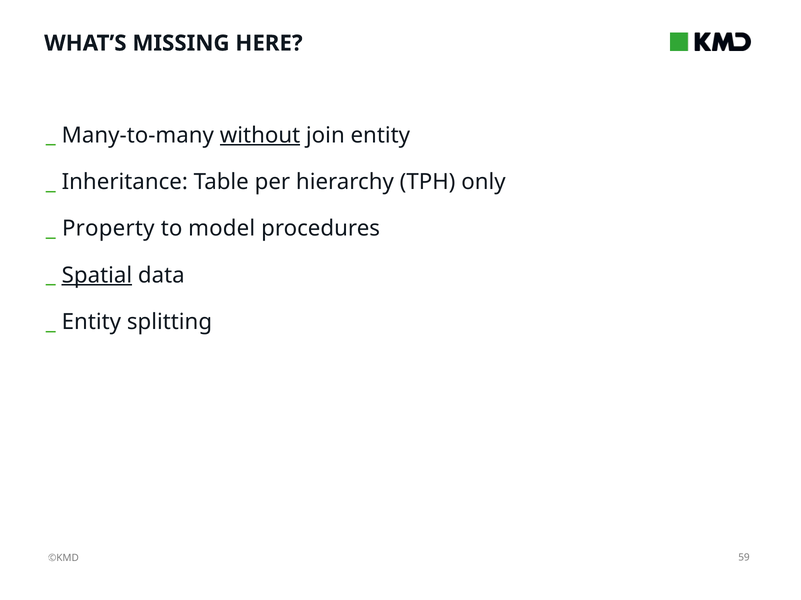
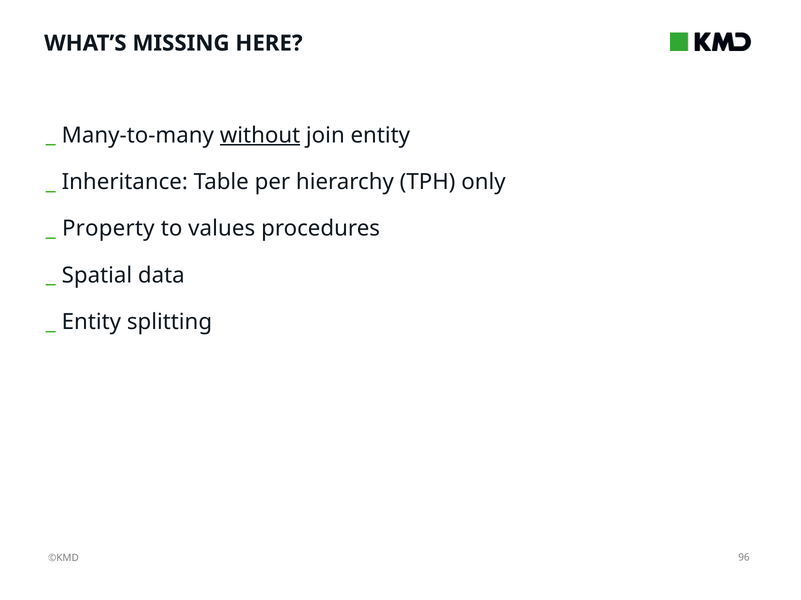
model: model -> values
Spatial underline: present -> none
59: 59 -> 96
